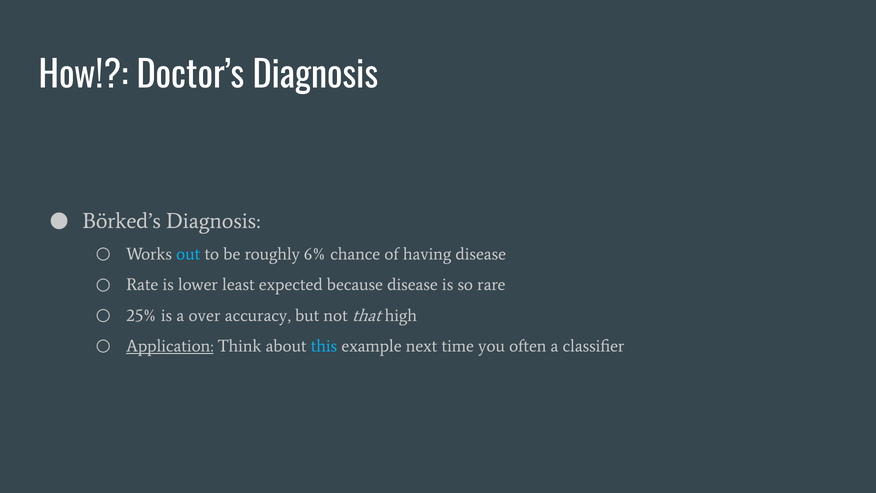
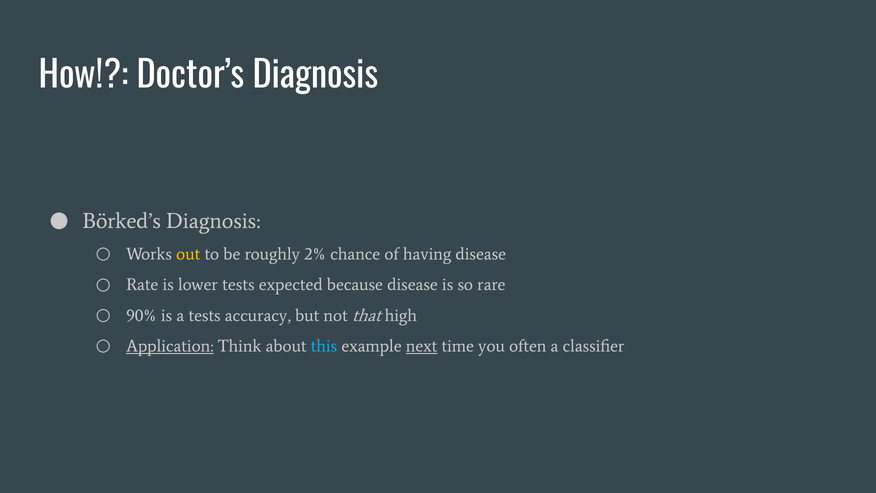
out colour: light blue -> yellow
6%: 6% -> 2%
lower least: least -> tests
25%: 25% -> 90%
a over: over -> tests
next underline: none -> present
